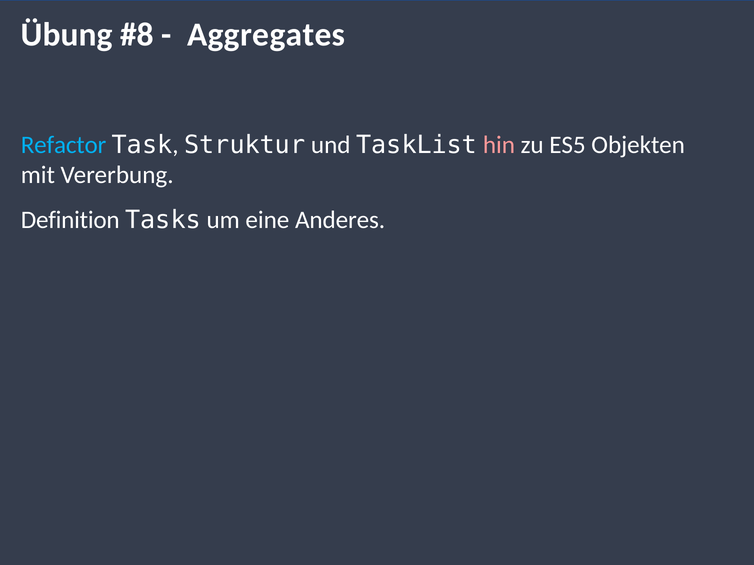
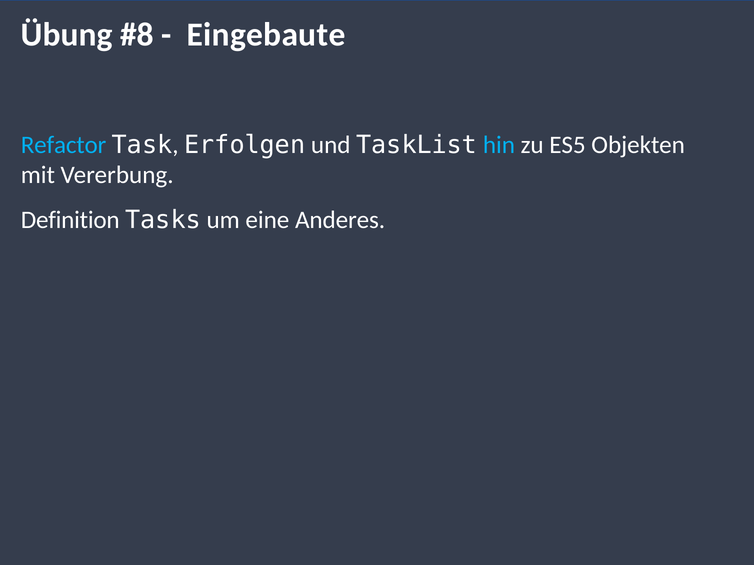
Aggregates: Aggregates -> Eingebaute
Struktur: Struktur -> Erfolgen
hin colour: pink -> light blue
